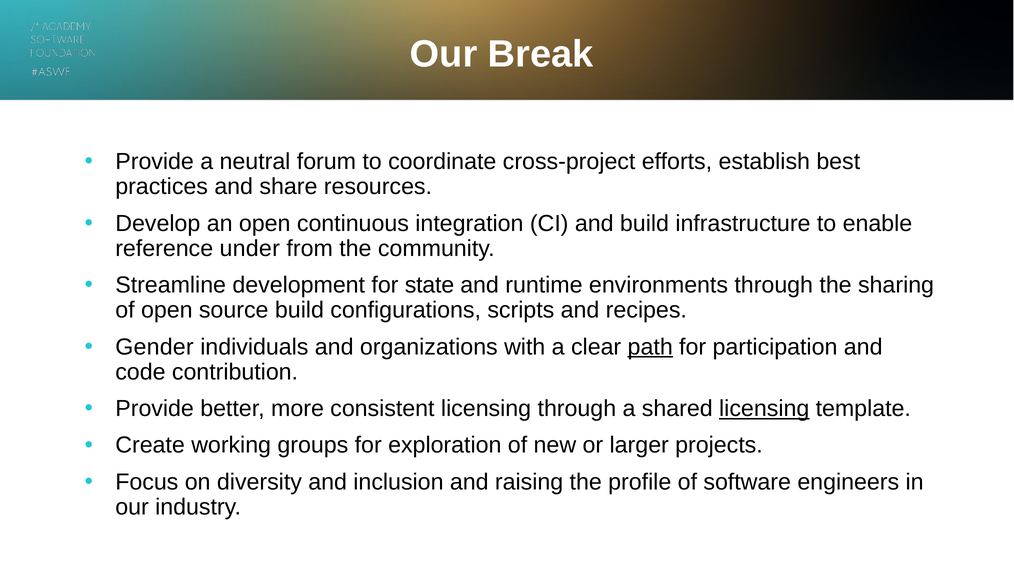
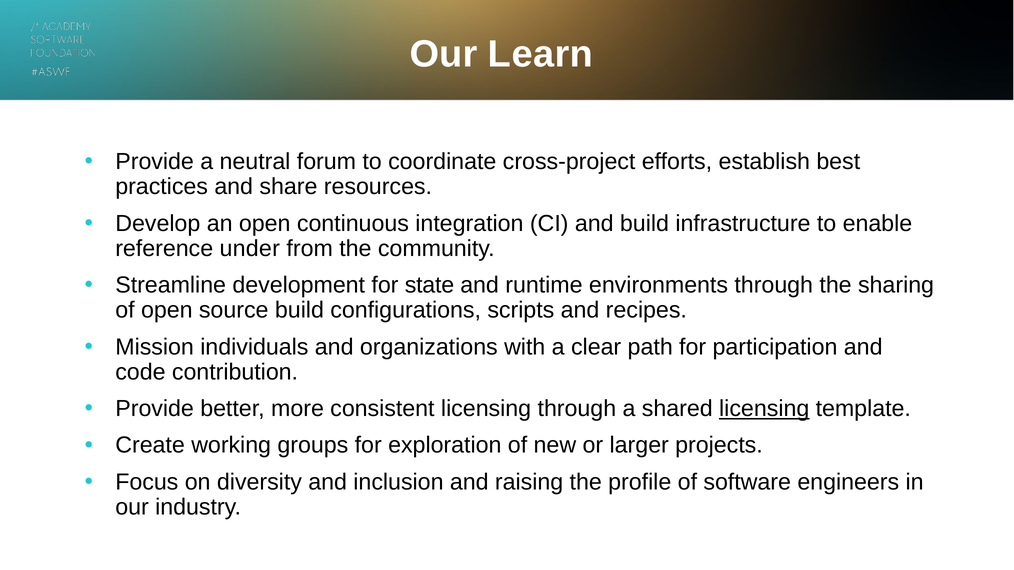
Break: Break -> Learn
Gender: Gender -> Mission
path underline: present -> none
